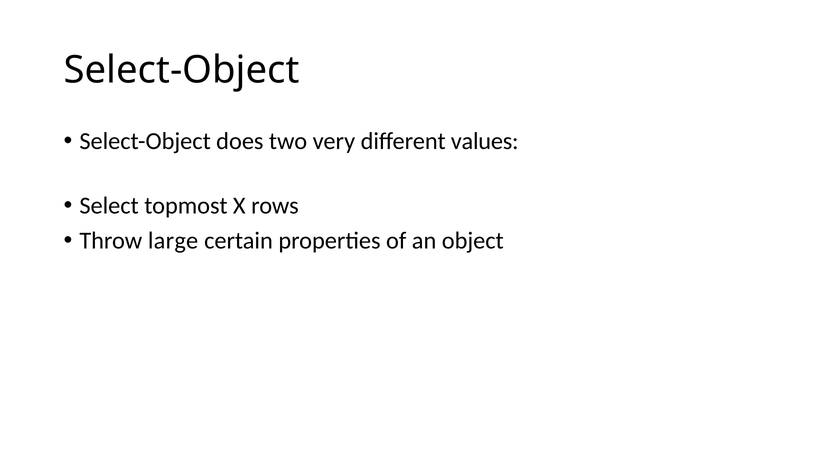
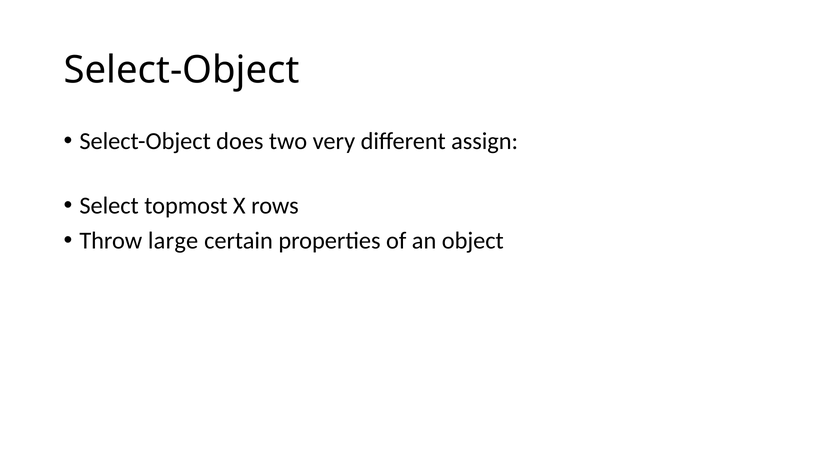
values: values -> assign
